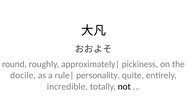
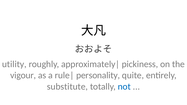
round: round -> utility
docile: docile -> vigour
incredible: incredible -> substitute
not colour: black -> blue
